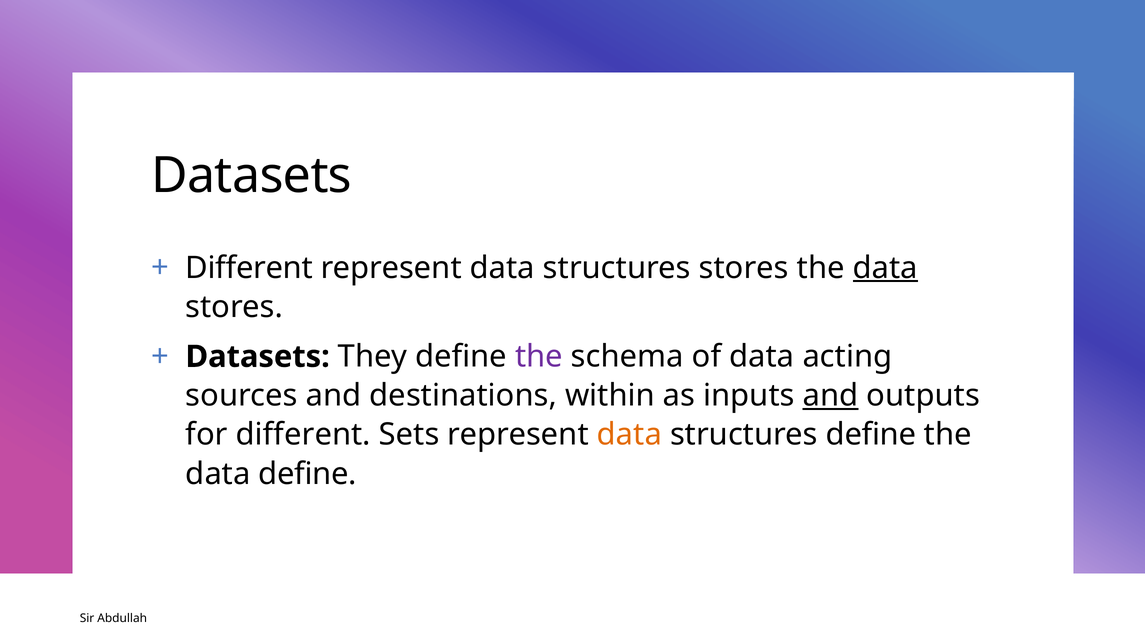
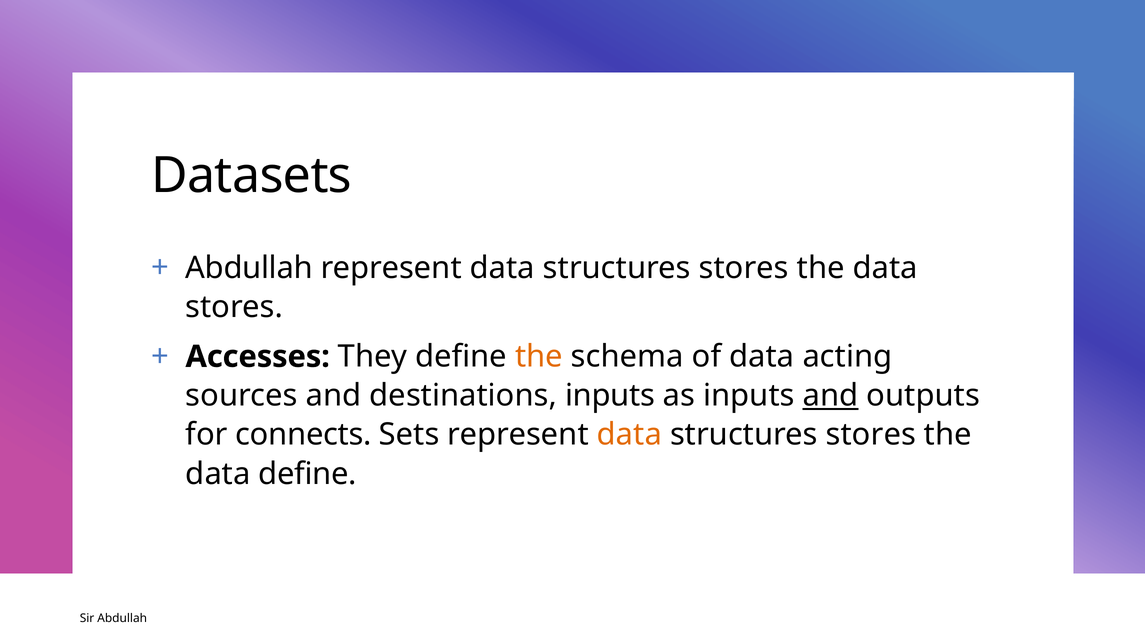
Different at (249, 268): Different -> Abdullah
data at (885, 268) underline: present -> none
Datasets at (258, 357): Datasets -> Accesses
the at (539, 357) colour: purple -> orange
destinations within: within -> inputs
for different: different -> connects
define at (871, 435): define -> stores
